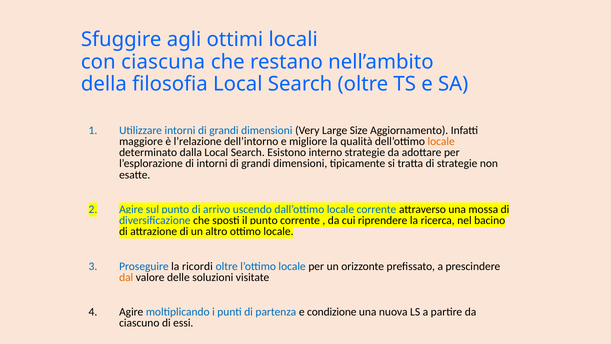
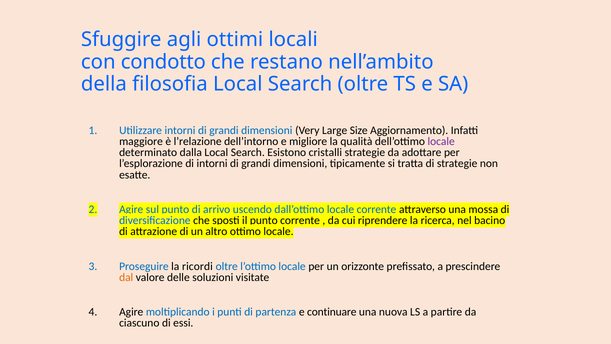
ciascuna: ciascuna -> condotto
locale at (441, 142) colour: orange -> purple
interno: interno -> cristalli
condizione: condizione -> continuare
